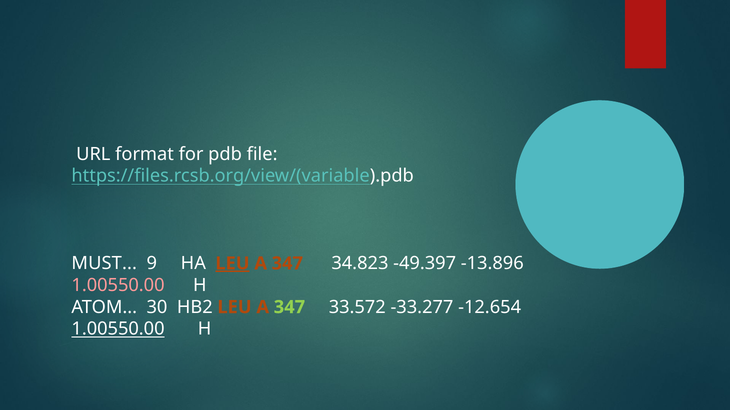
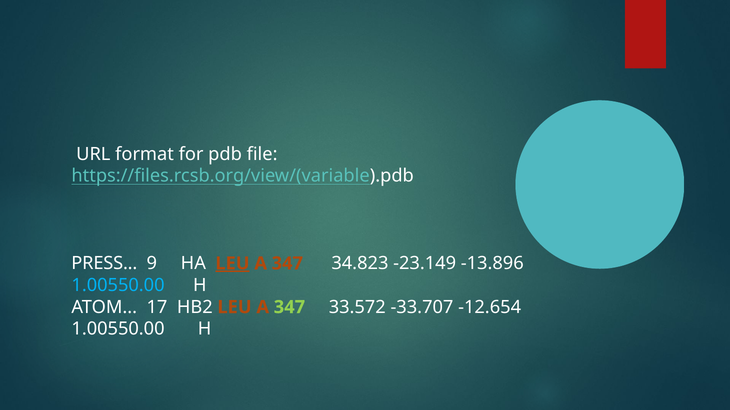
MUST: MUST -> PRESS
-49.397: -49.397 -> -23.149
1.00550.00 at (118, 286) colour: pink -> light blue
30: 30 -> 17
-33.277: -33.277 -> -33.707
1.00550.00 at (118, 329) underline: present -> none
